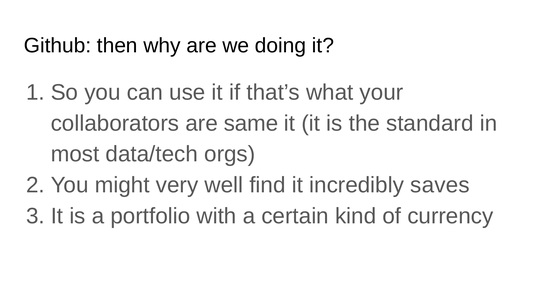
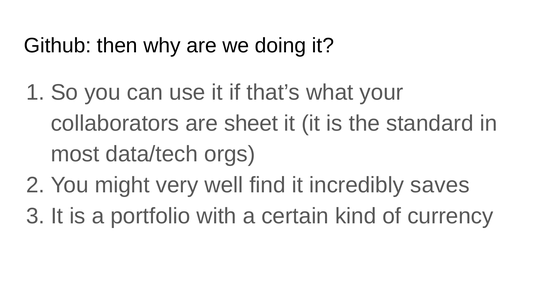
same: same -> sheet
